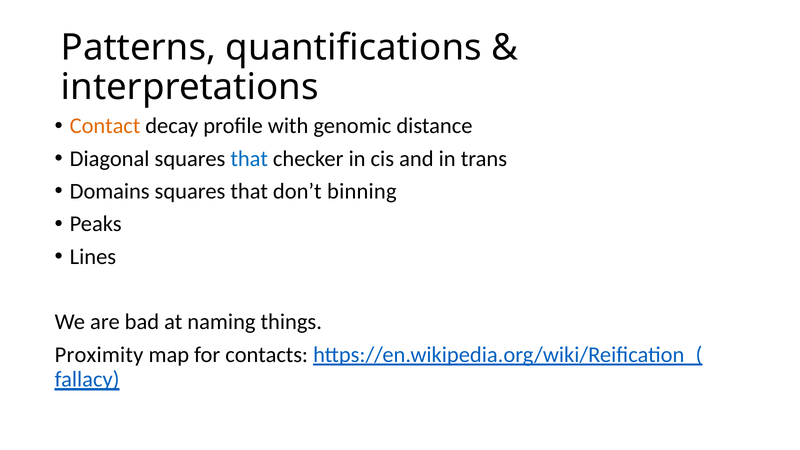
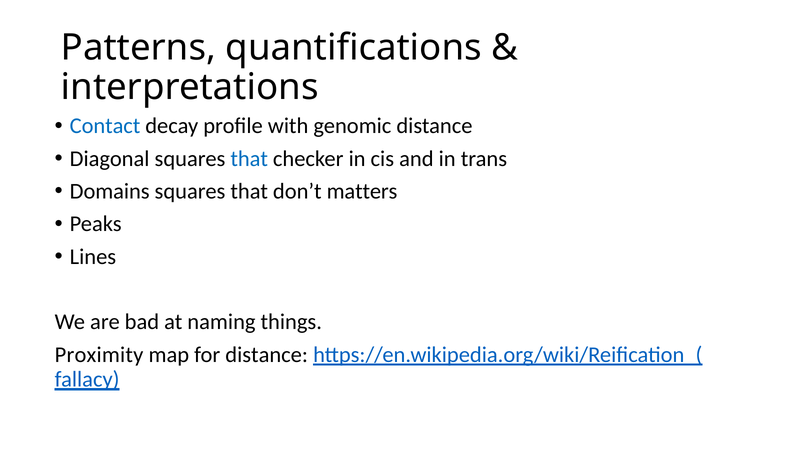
Contact colour: orange -> blue
binning: binning -> matters
for contacts: contacts -> distance
